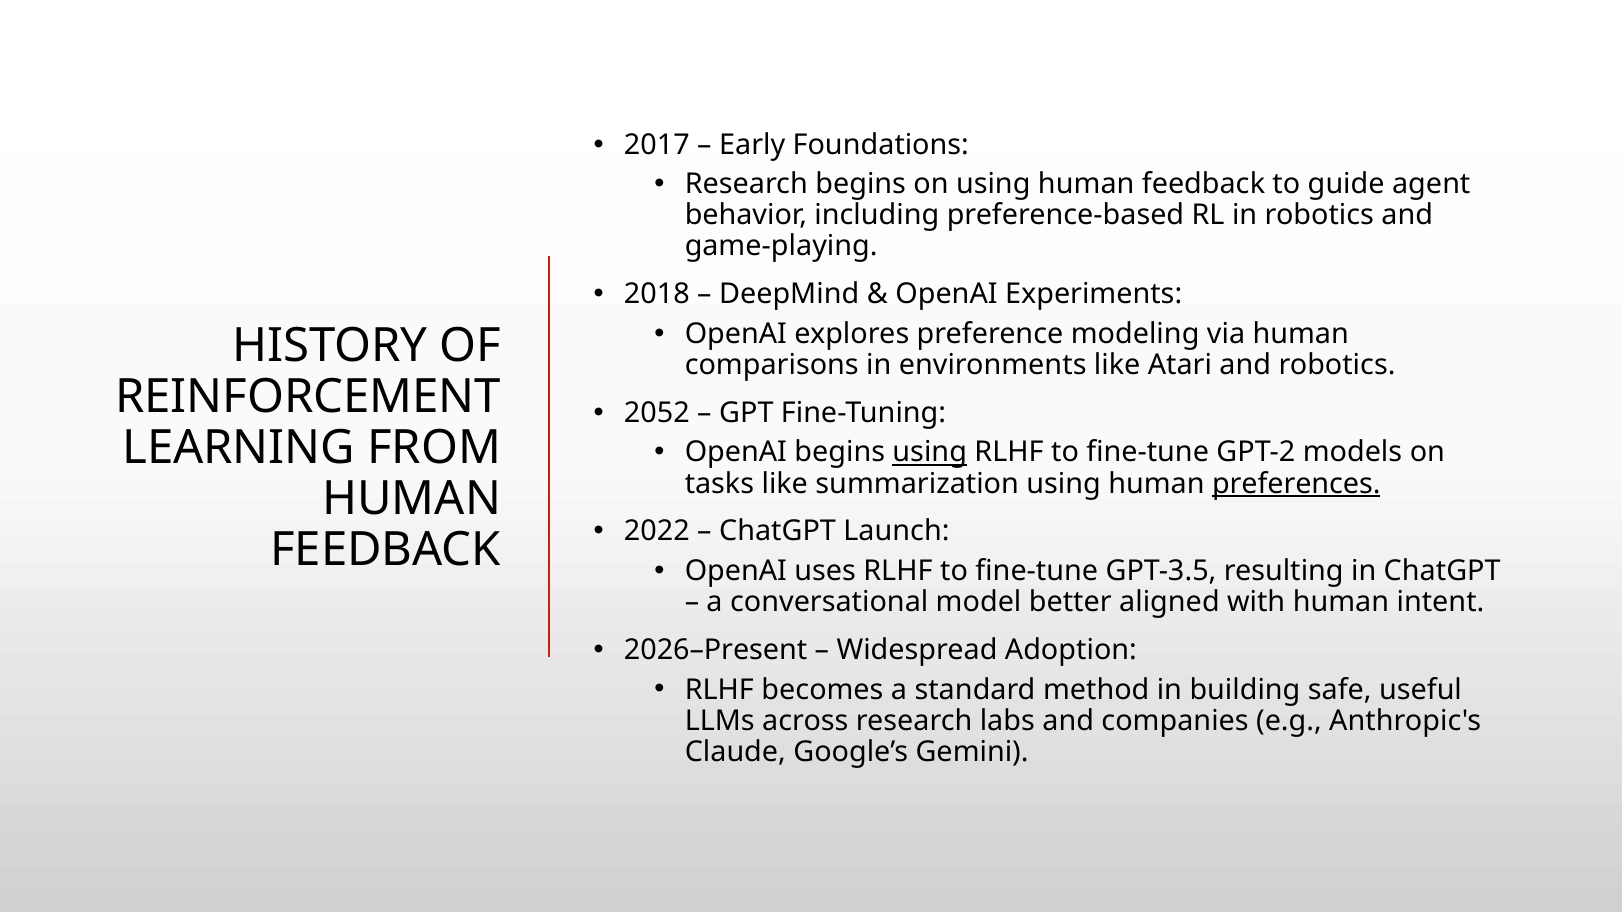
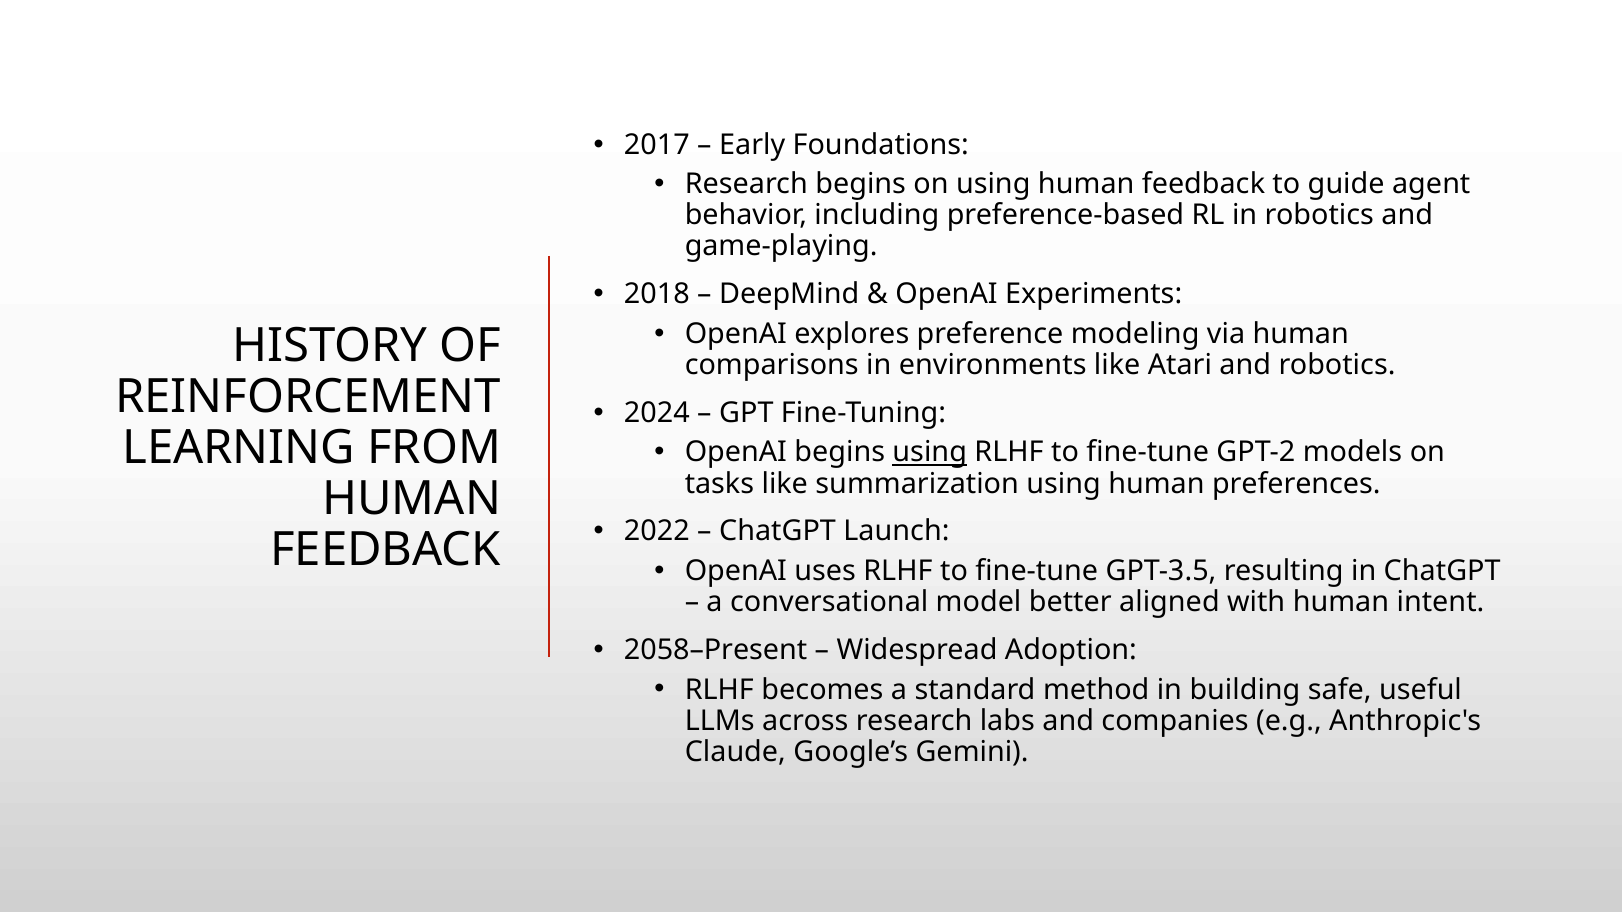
2052: 2052 -> 2024
preferences underline: present -> none
2026–Present: 2026–Present -> 2058–Present
